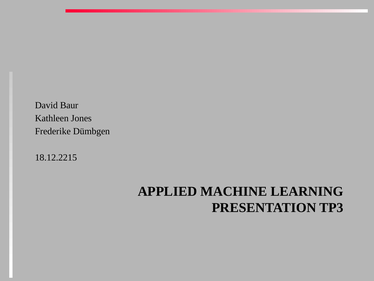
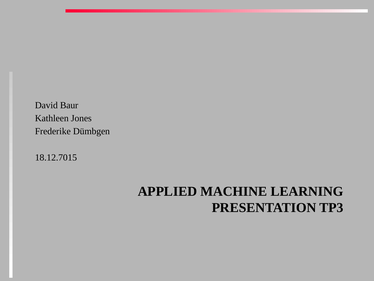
18.12.2215: 18.12.2215 -> 18.12.7015
